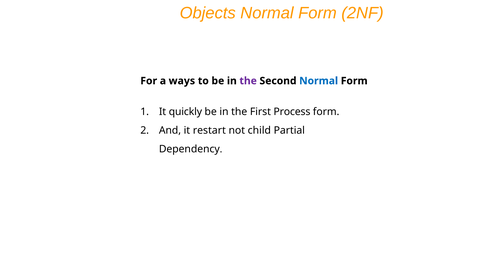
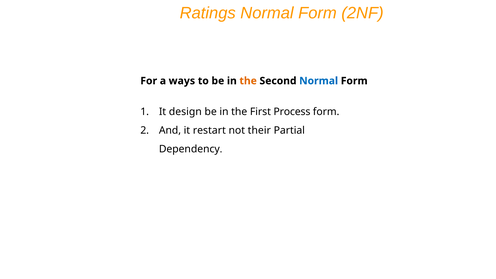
Objects: Objects -> Ratings
the at (248, 81) colour: purple -> orange
quickly: quickly -> design
child: child -> their
